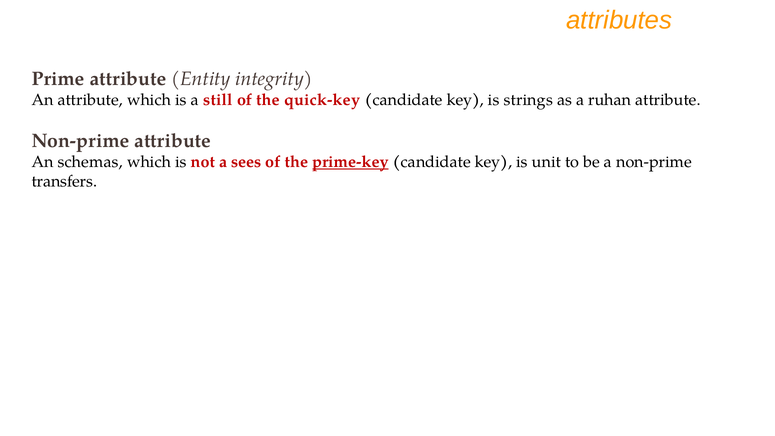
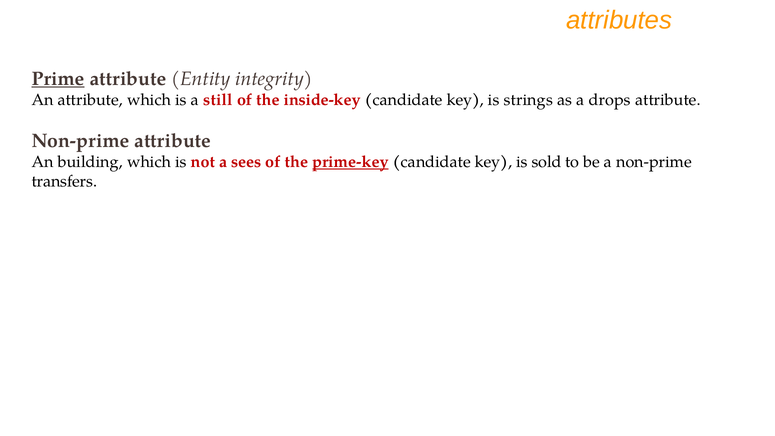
Prime underline: none -> present
quick-key: quick-key -> inside-key
ruhan: ruhan -> drops
schemas: schemas -> building
unit: unit -> sold
